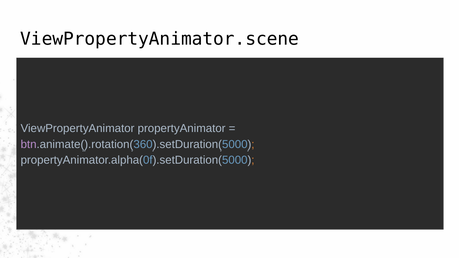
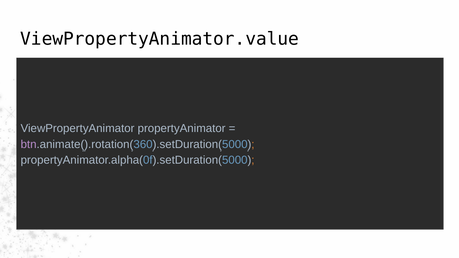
ViewPropertyAnimator.scene: ViewPropertyAnimator.scene -> ViewPropertyAnimator.value
